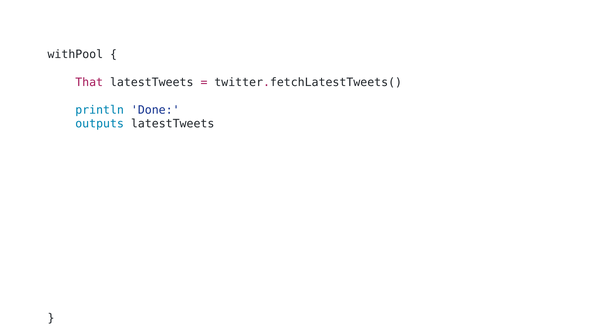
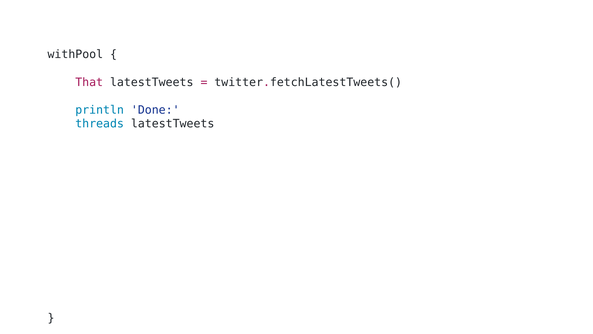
outputs: outputs -> threads
